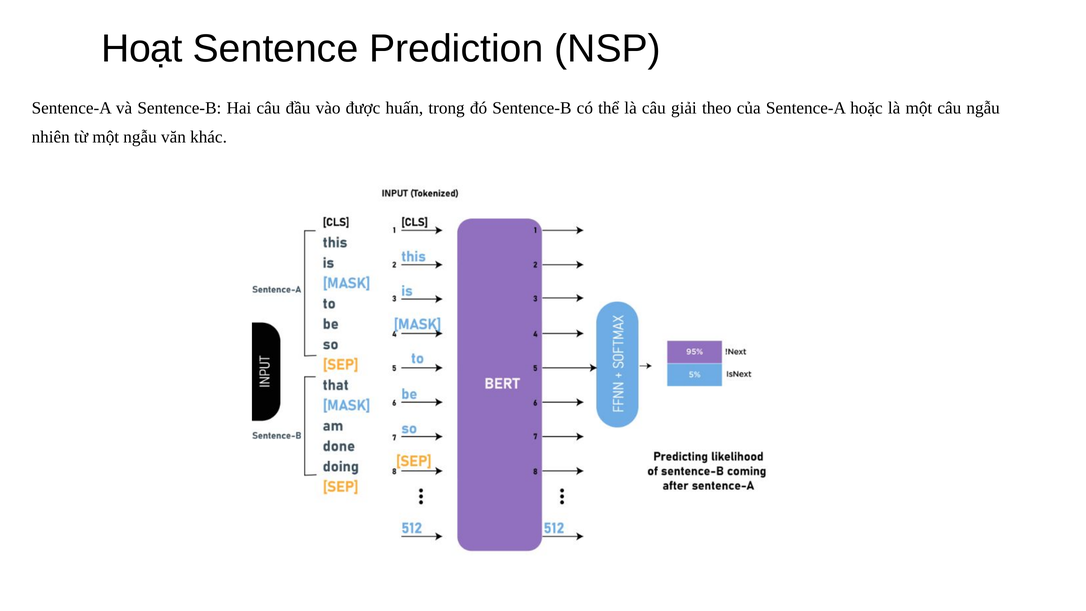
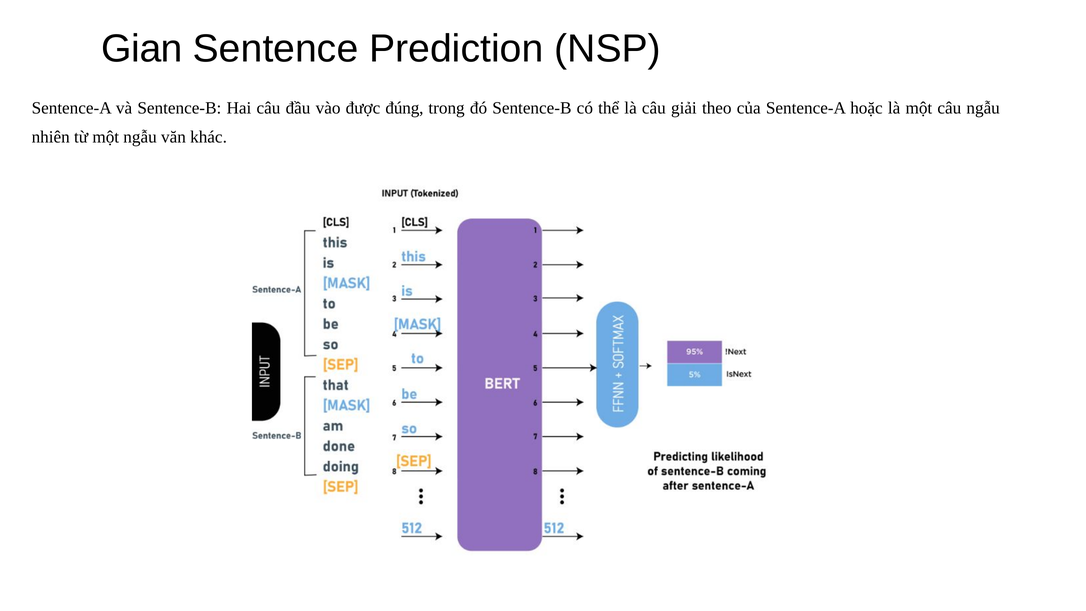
Hoạt: Hoạt -> Gian
huấn: huấn -> đúng
